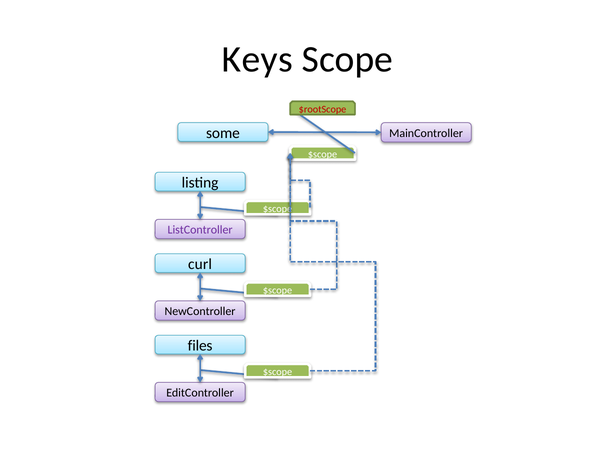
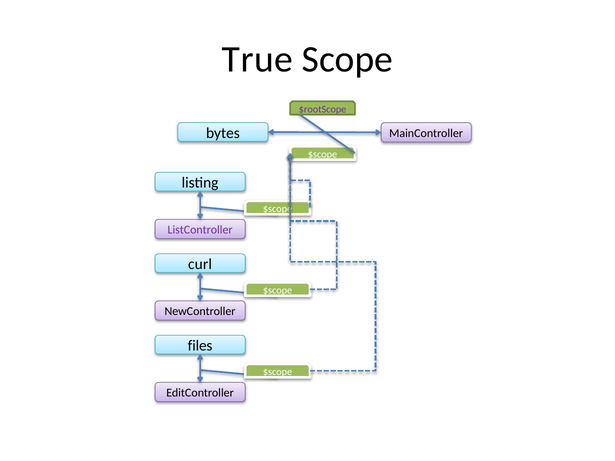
Keys: Keys -> True
$rootScope colour: red -> purple
some: some -> bytes
